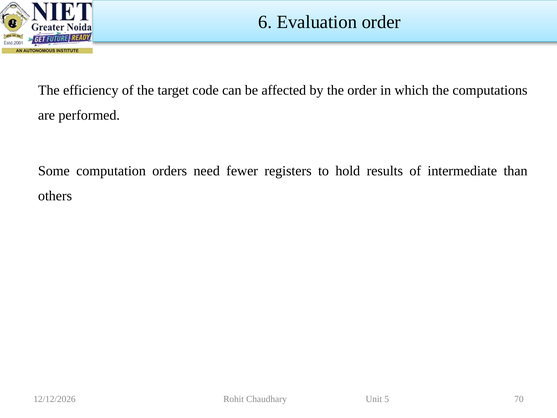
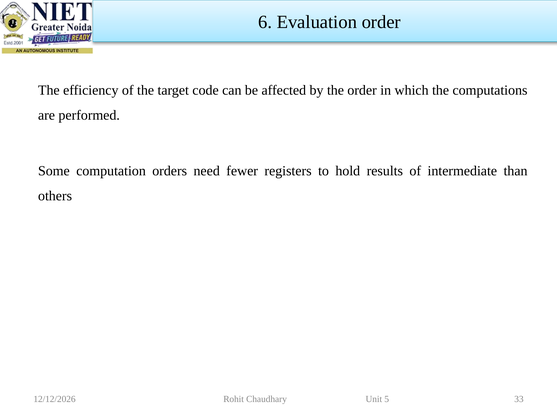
70: 70 -> 33
